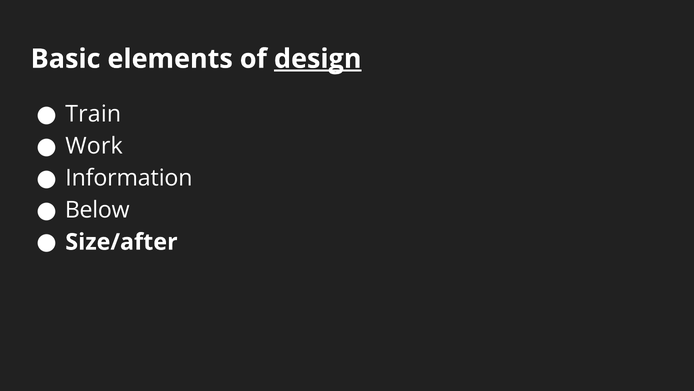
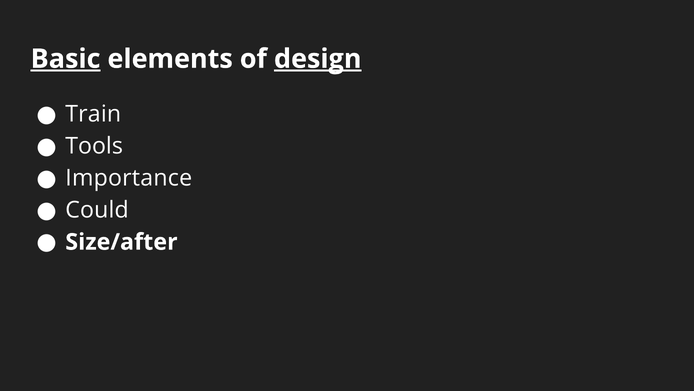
Basic underline: none -> present
Work: Work -> Tools
Information: Information -> Importance
Below: Below -> Could
